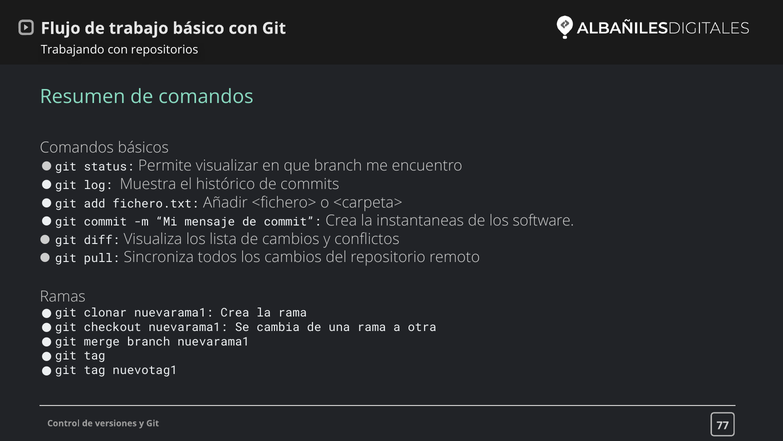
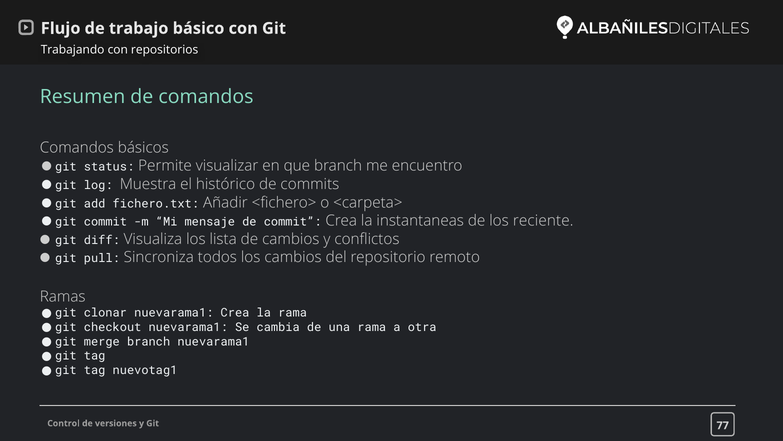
software: software -> reciente
